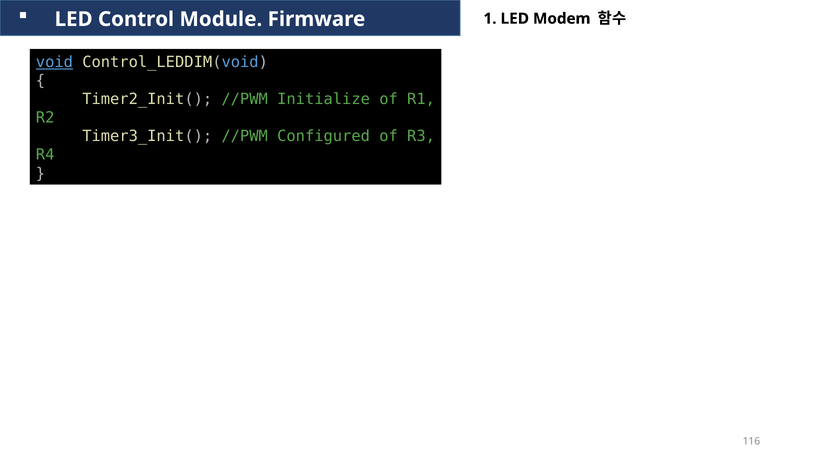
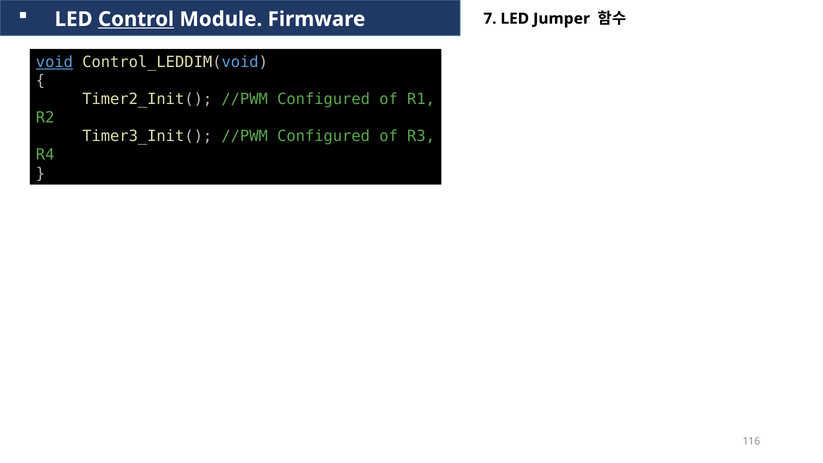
Control underline: none -> present
1: 1 -> 7
Modem: Modem -> Jumper
Timer2_Init( //PWM Initialize: Initialize -> Configured
